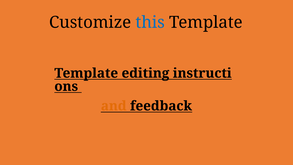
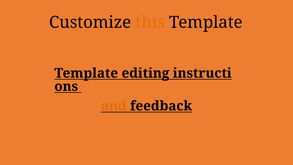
this colour: blue -> orange
